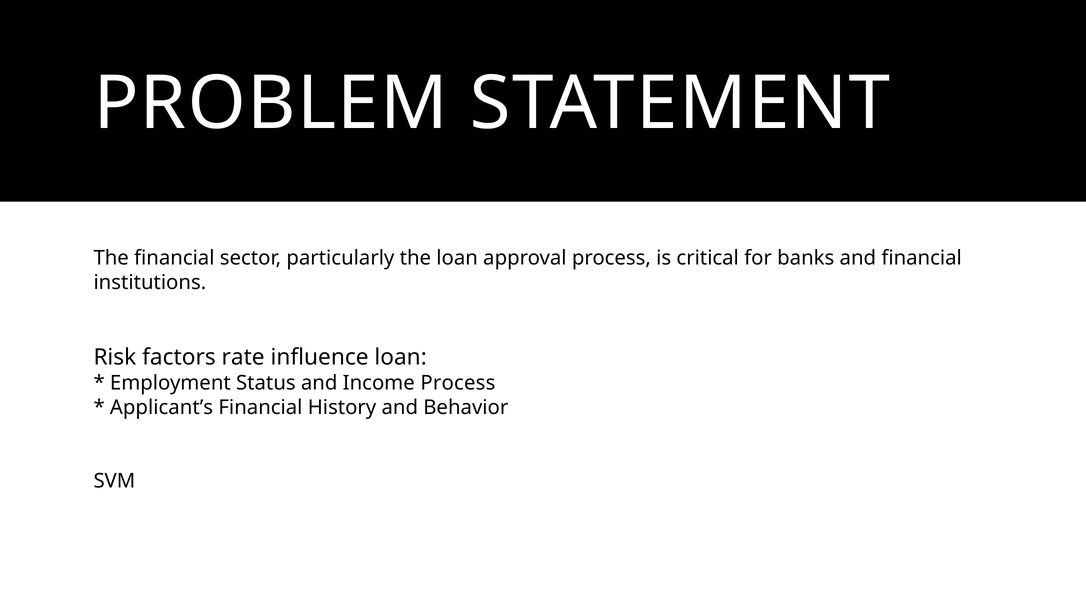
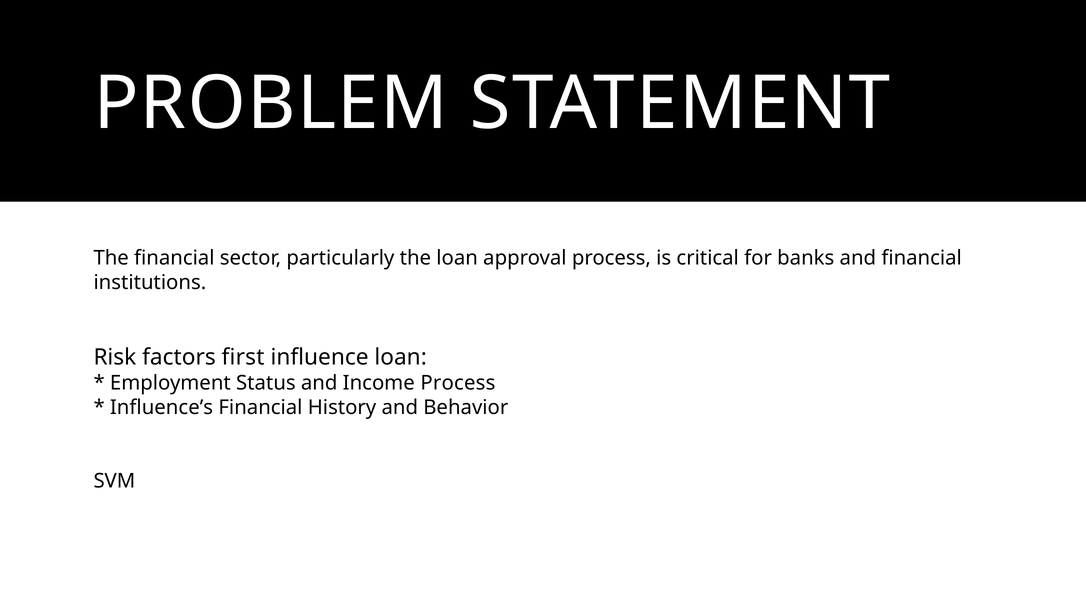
rate: rate -> first
Applicant’s: Applicant’s -> Influence’s
